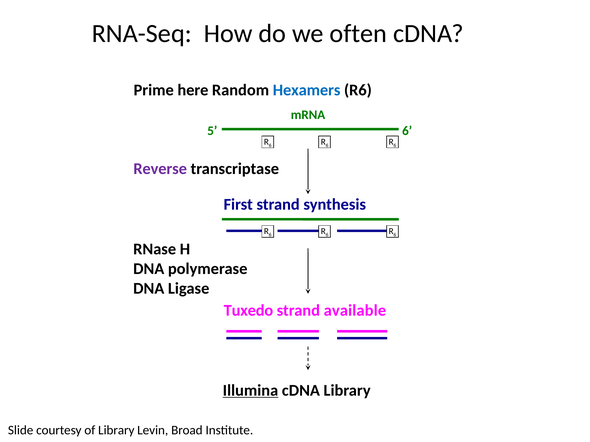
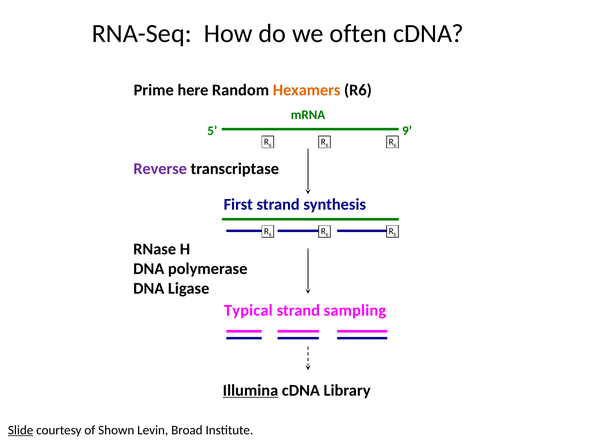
Hexamers colour: blue -> orange
5 6: 6 -> 9
Tuxedo: Tuxedo -> Typical
available: available -> sampling
Slide underline: none -> present
of Library: Library -> Shown
